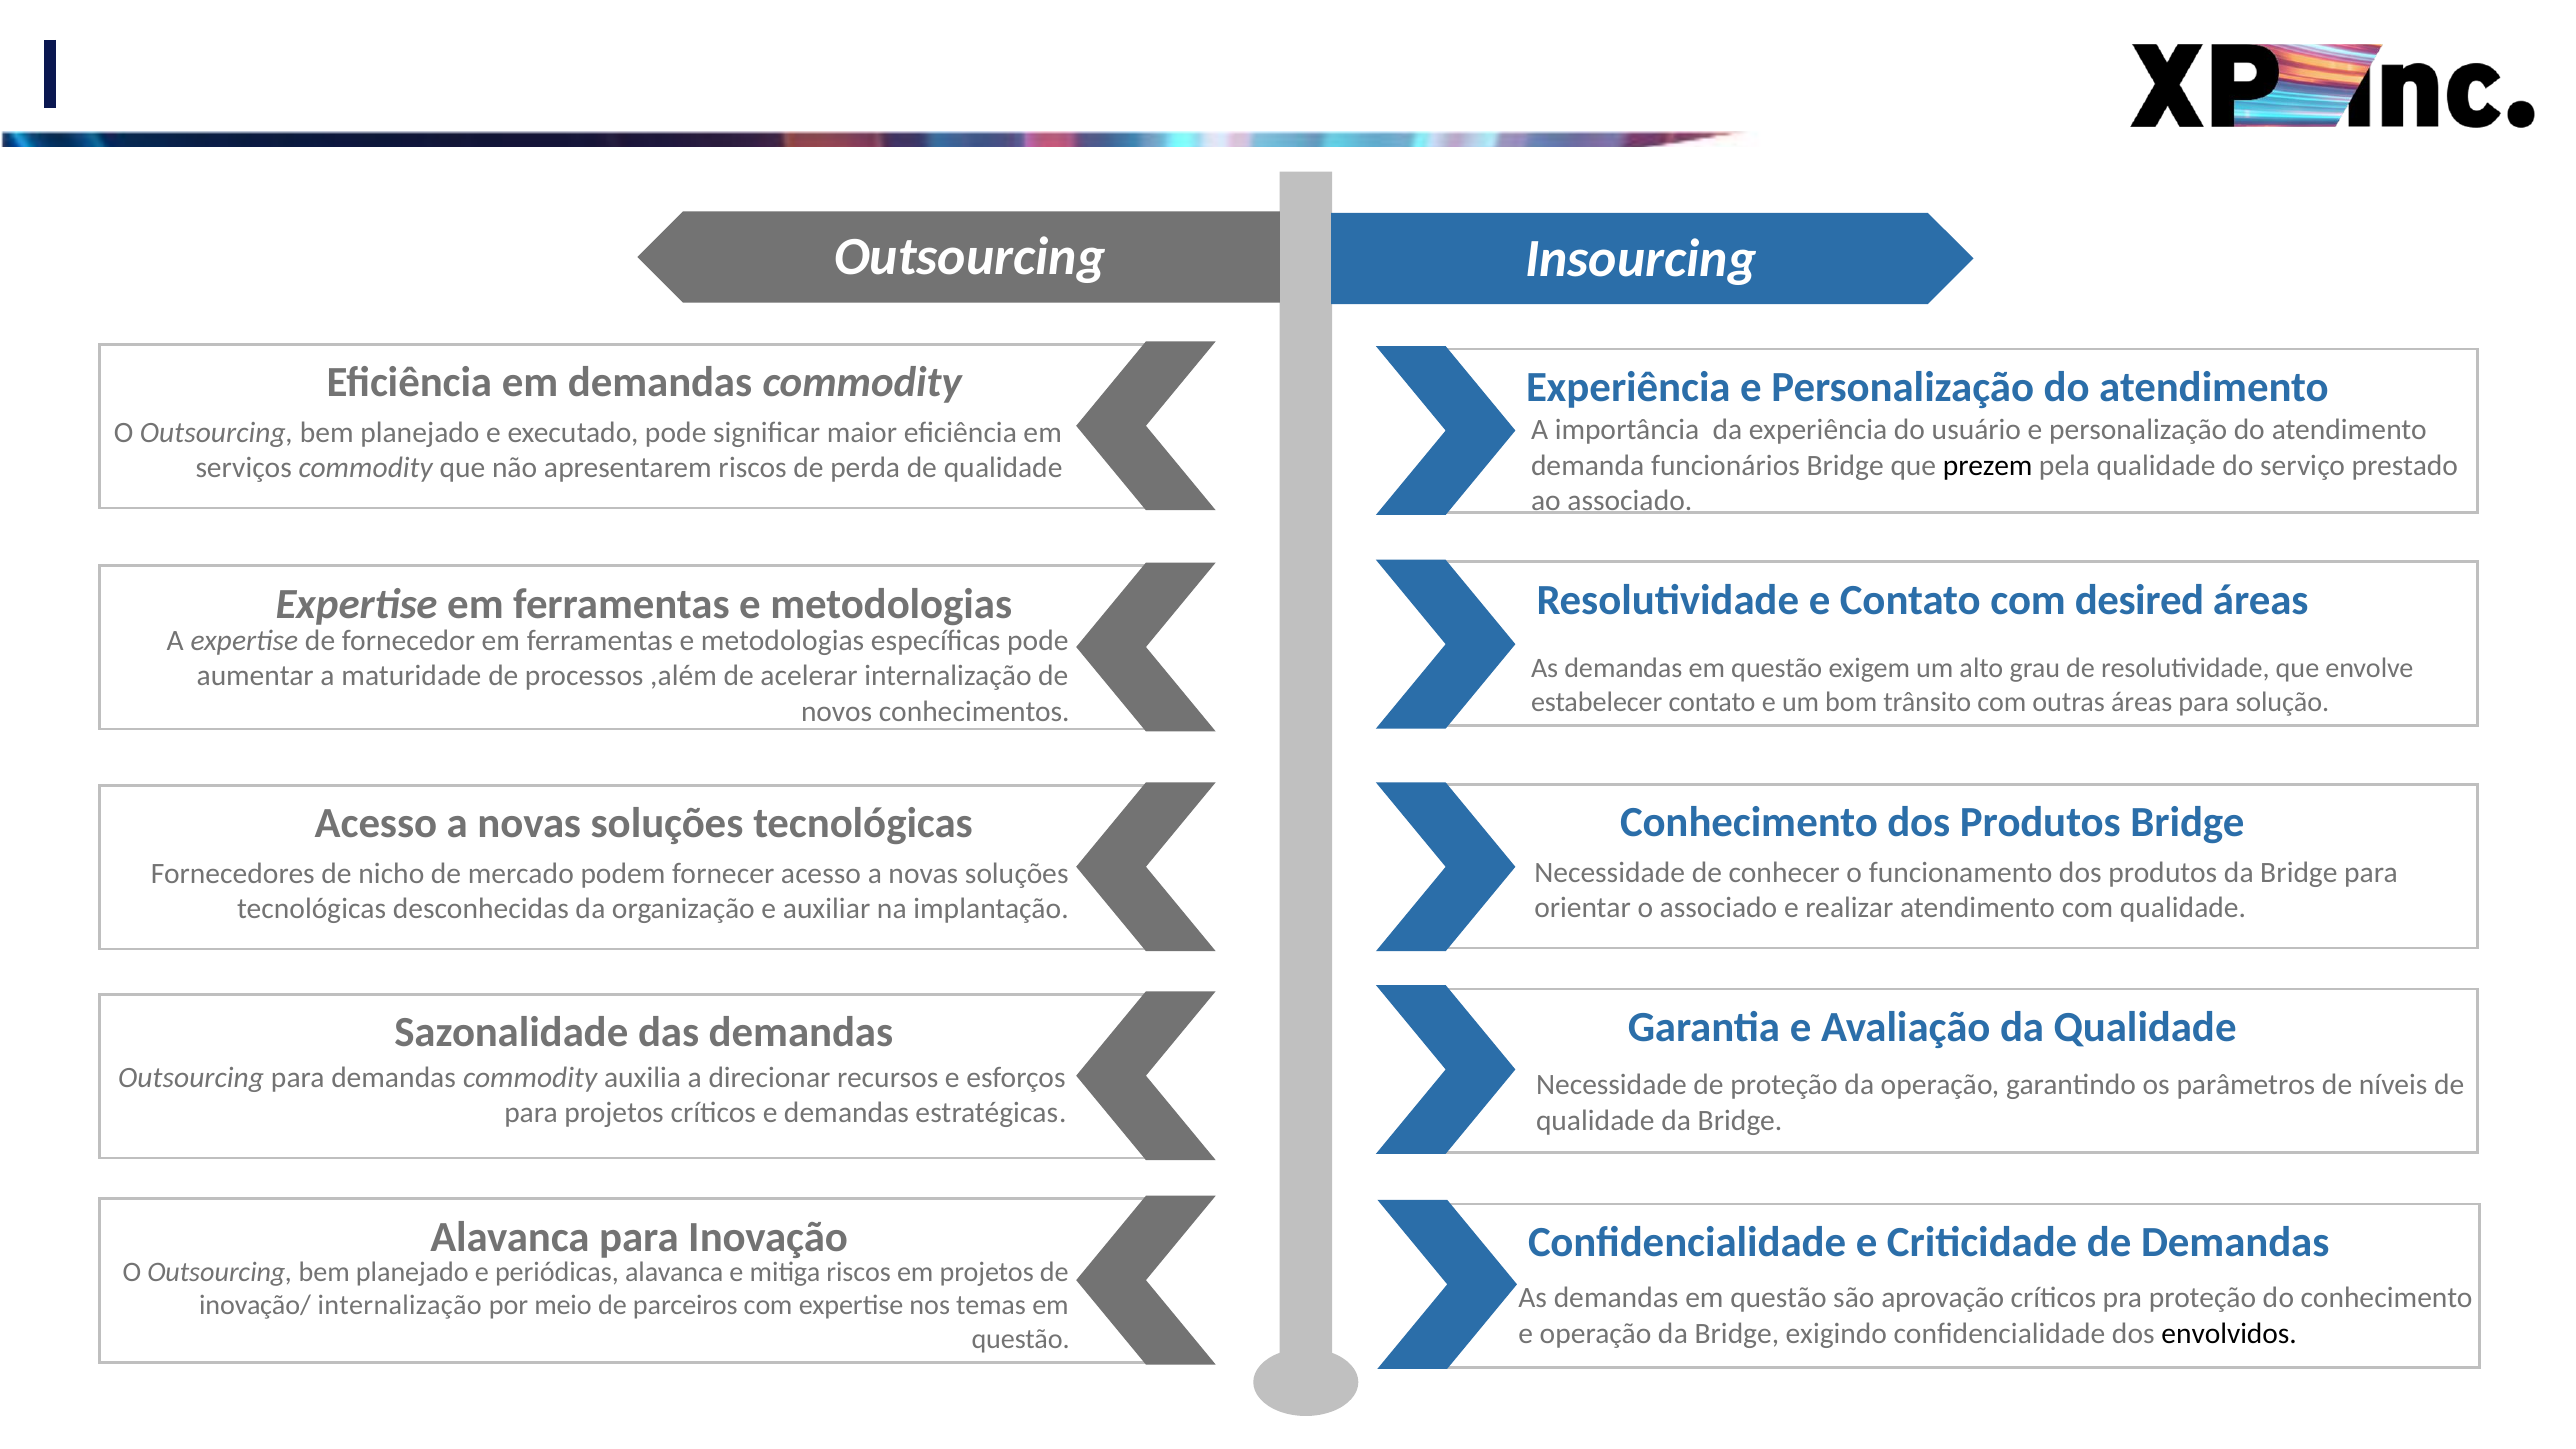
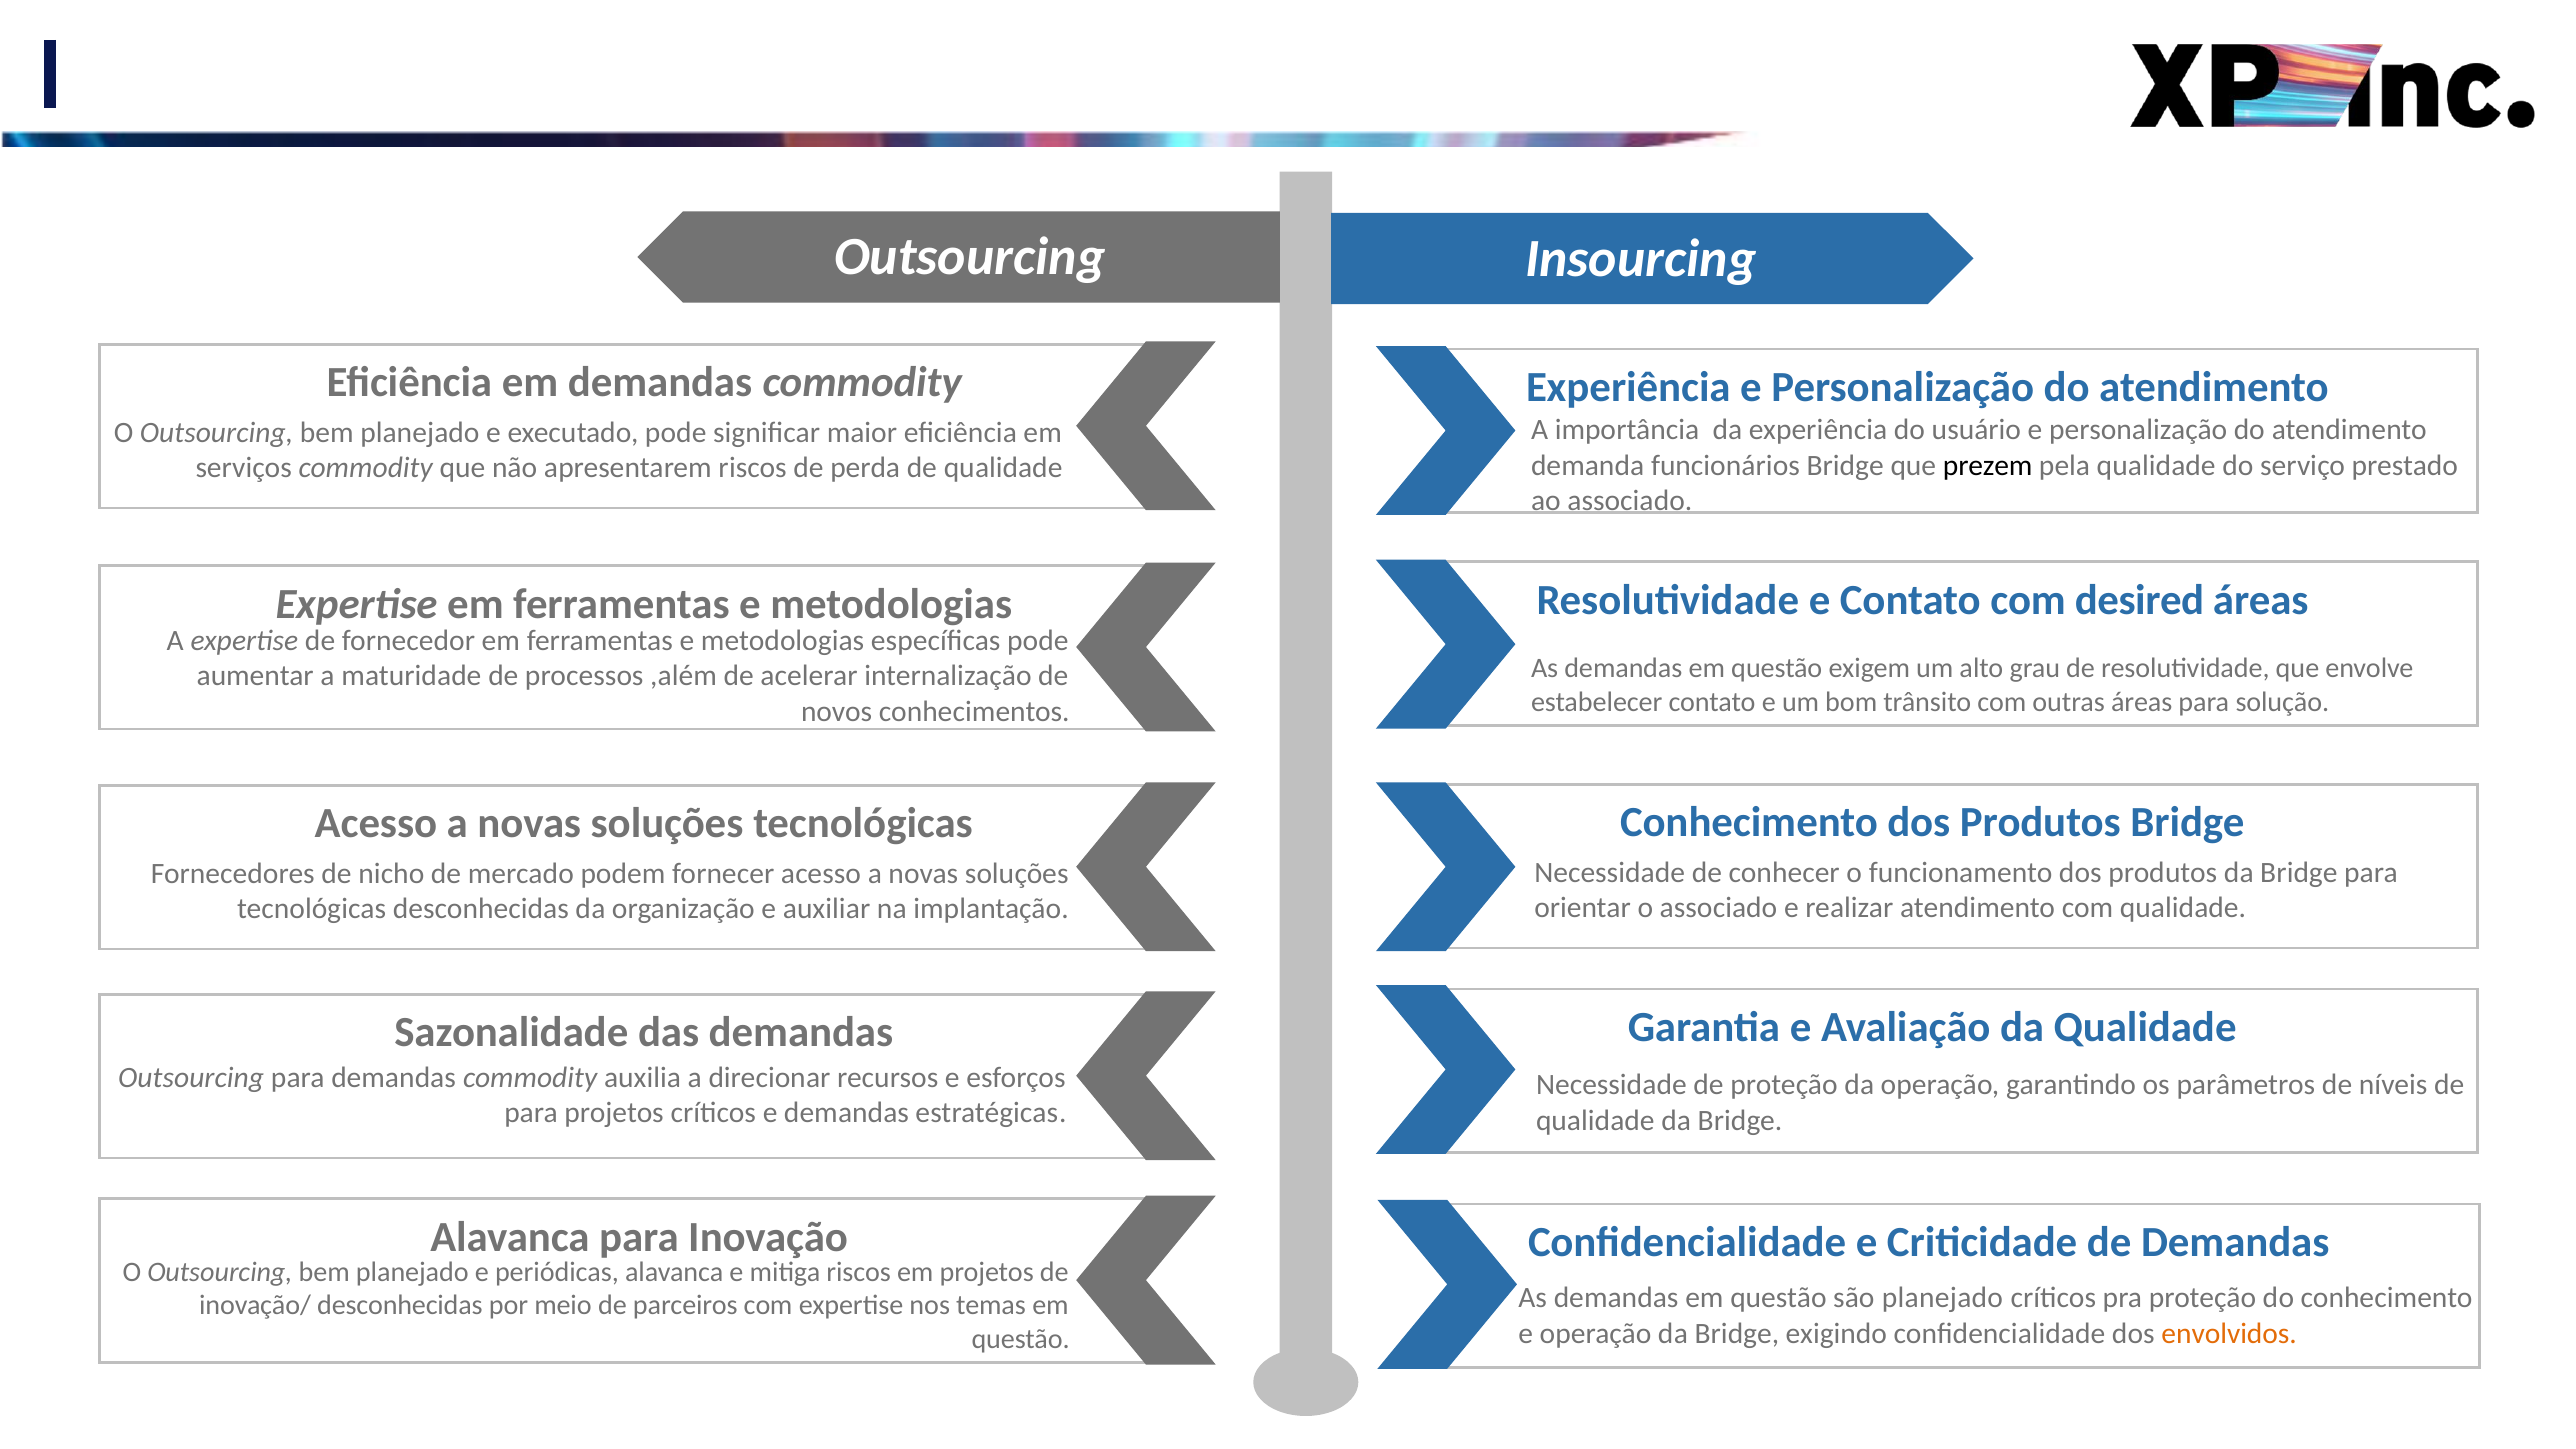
são aprovação: aprovação -> planejado
inovação/ internalização: internalização -> desconhecidas
envolvidos colour: black -> orange
